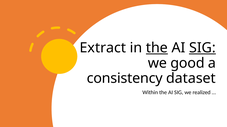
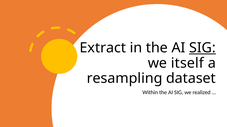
the at (157, 48) underline: present -> none
good: good -> itself
consistency: consistency -> resampling
